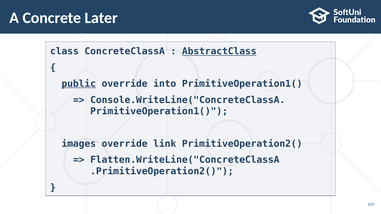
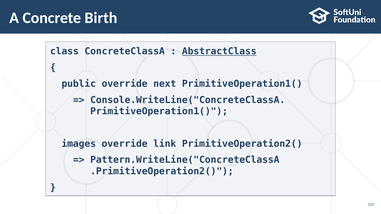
Later: Later -> Birth
public underline: present -> none
into: into -> next
Flatten.WriteLine("ConcreteClassA: Flatten.WriteLine("ConcreteClassA -> Pattern.WriteLine("ConcreteClassA
